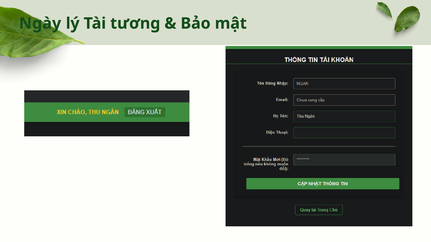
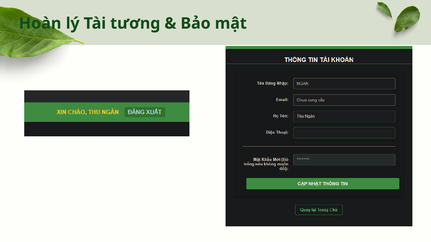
Ngày: Ngày -> Hoàn
